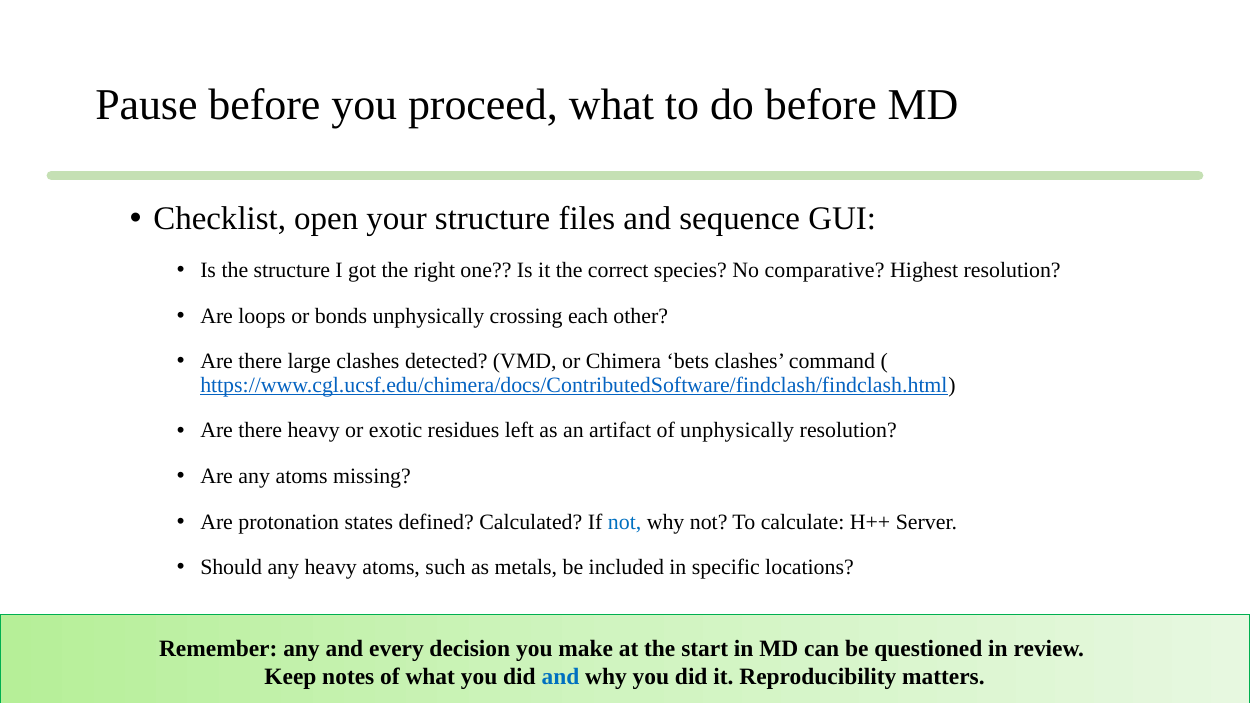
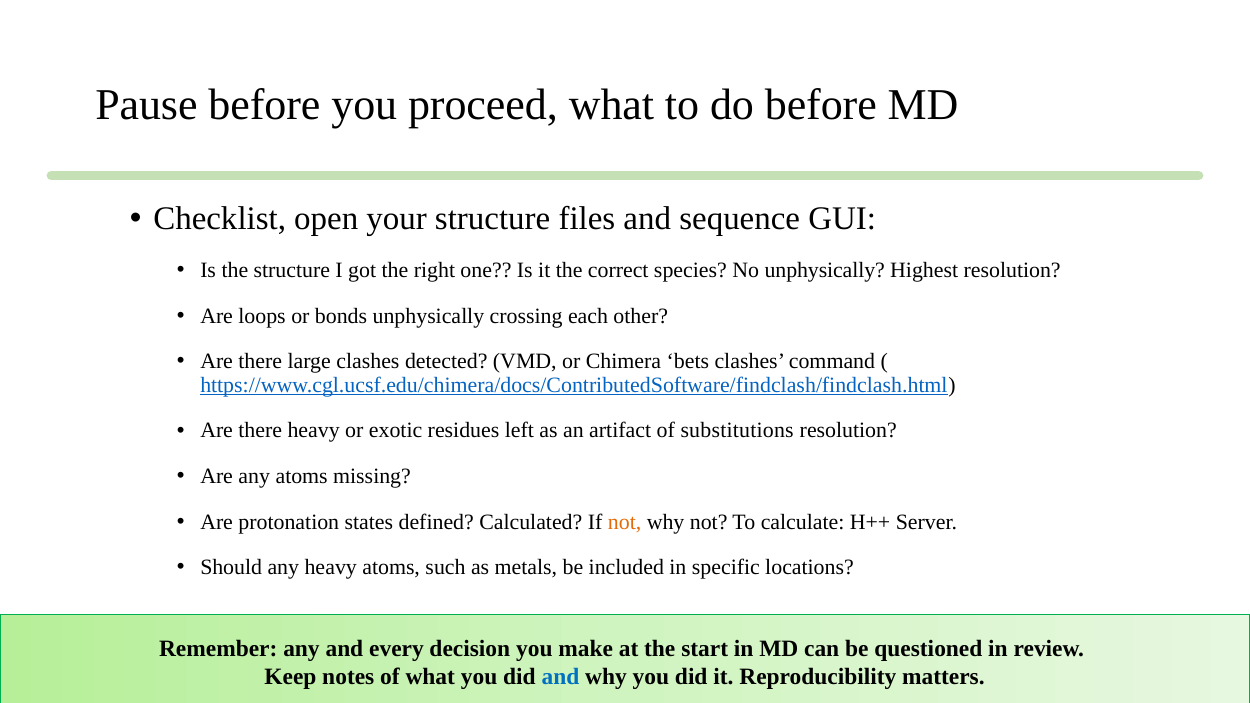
No comparative: comparative -> unphysically
of unphysically: unphysically -> substitutions
not at (625, 522) colour: blue -> orange
